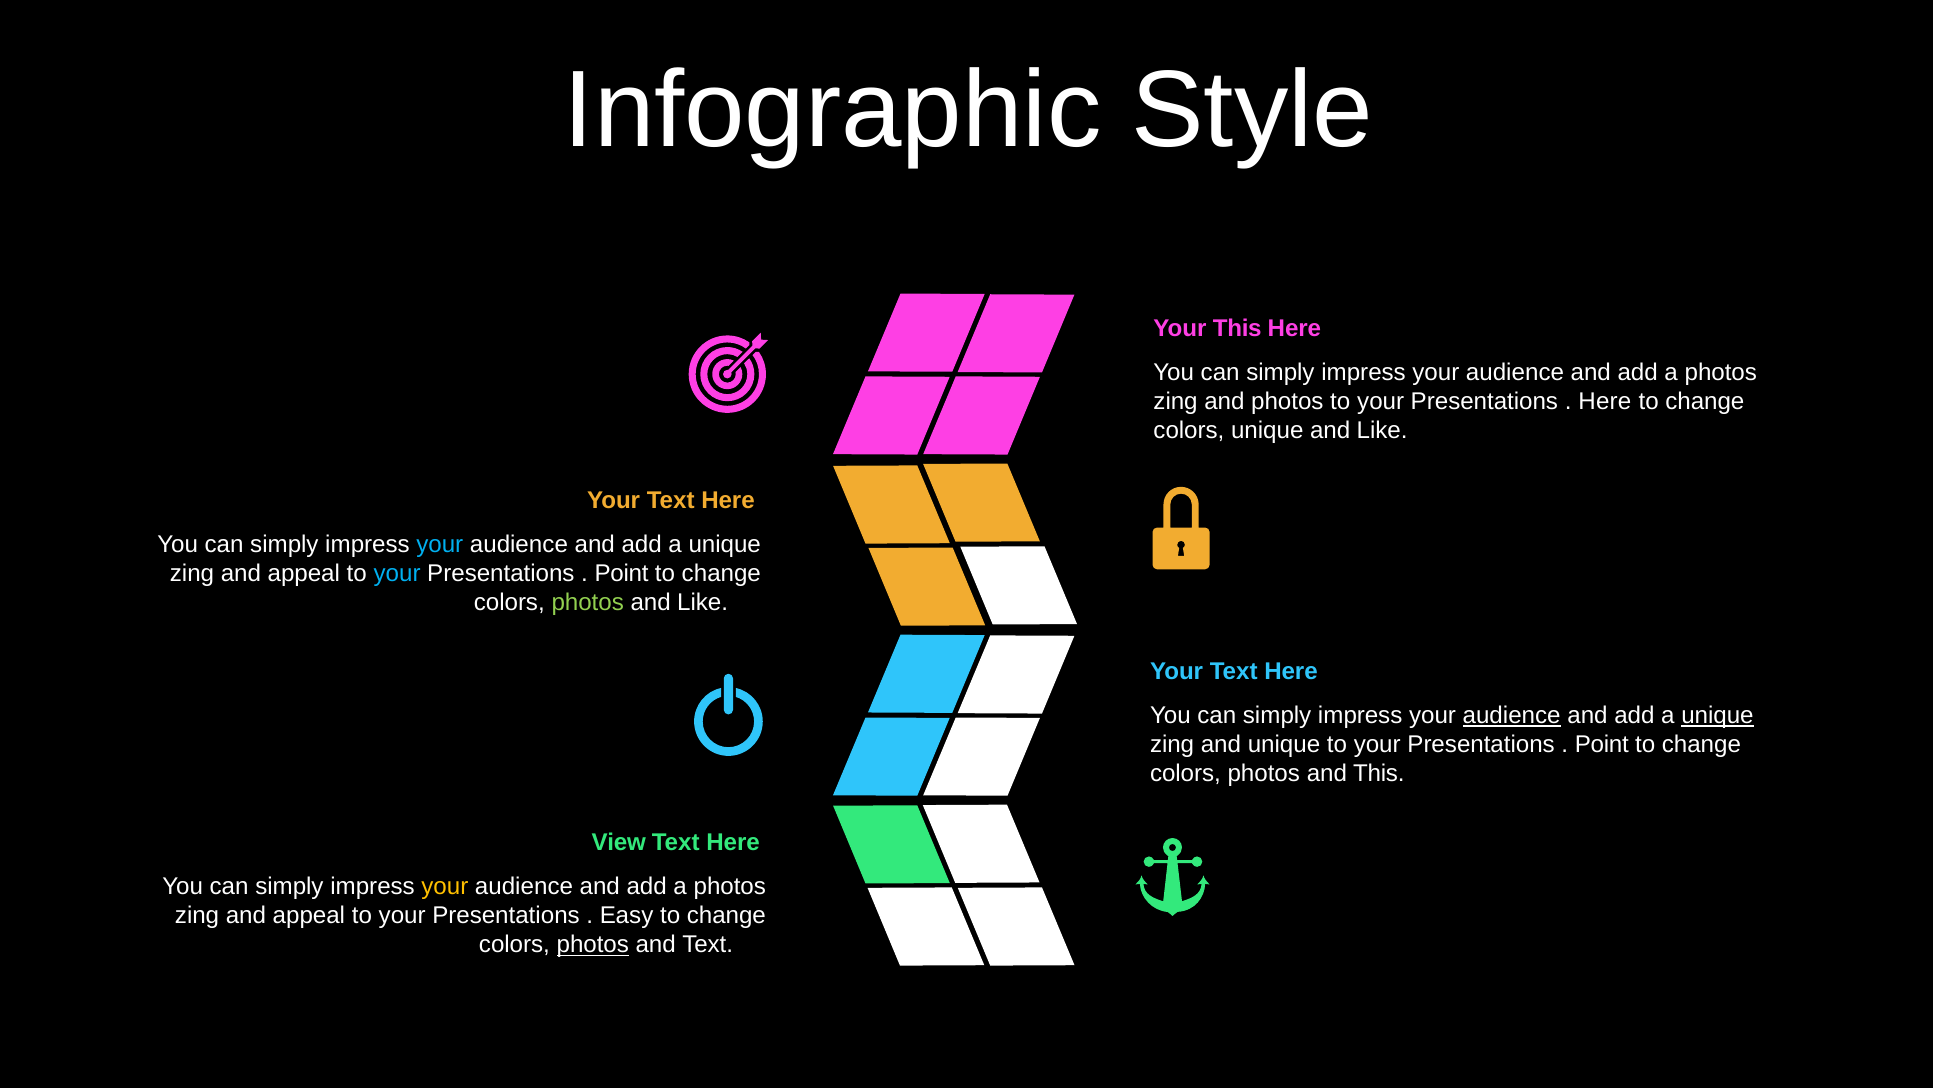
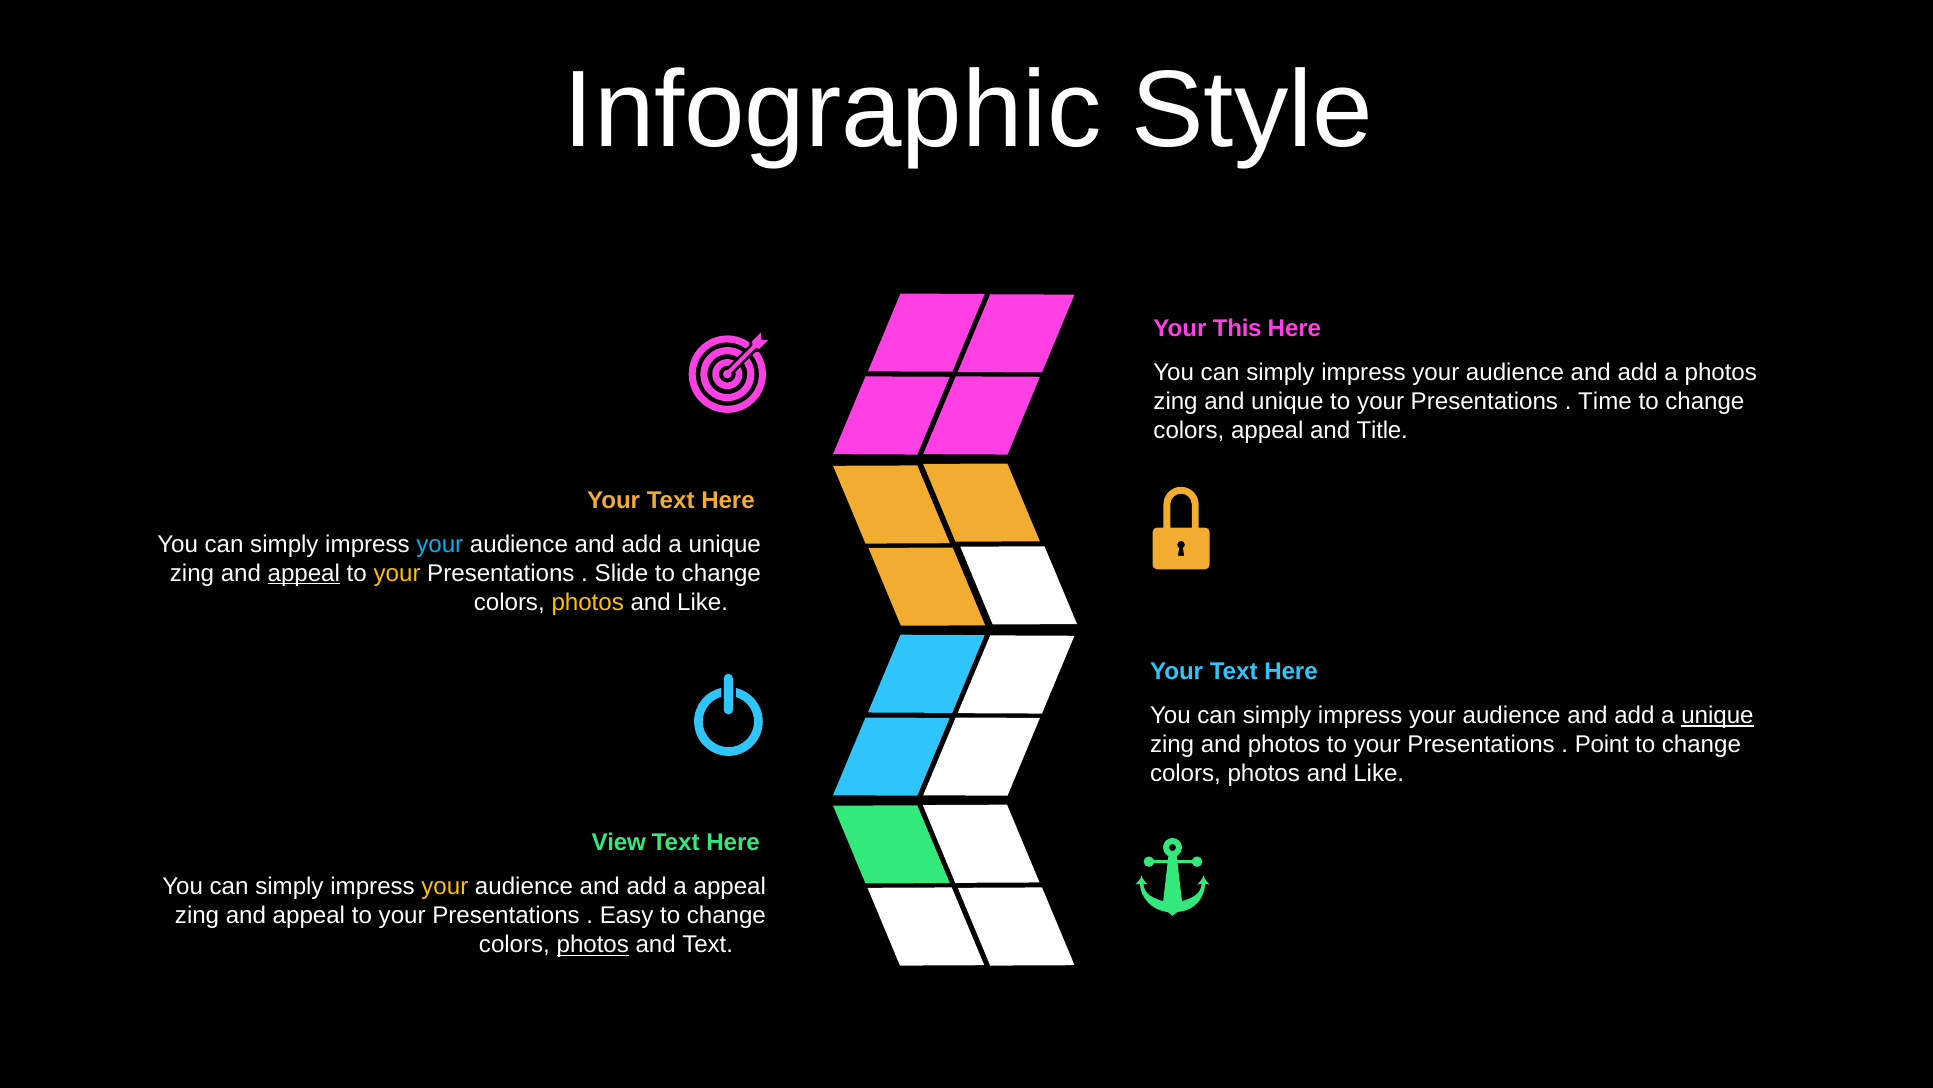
and photos: photos -> unique
Here at (1605, 401): Here -> Time
colors unique: unique -> appeal
Like at (1382, 430): Like -> Title
appeal at (304, 573) underline: none -> present
your at (397, 573) colour: light blue -> yellow
Point at (622, 573): Point -> Slide
photos at (588, 602) colour: light green -> yellow
audience at (1512, 715) underline: present -> none
and unique: unique -> photos
This at (1379, 773): This -> Like
photos at (730, 886): photos -> appeal
